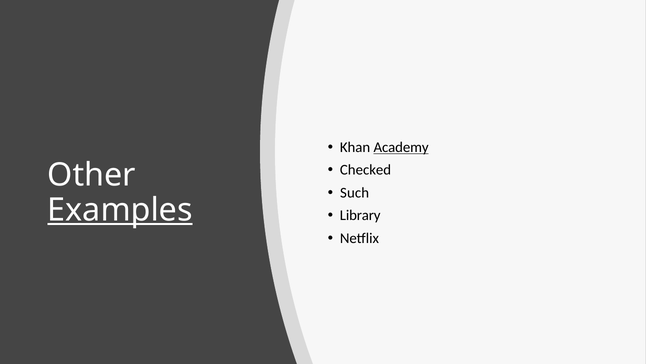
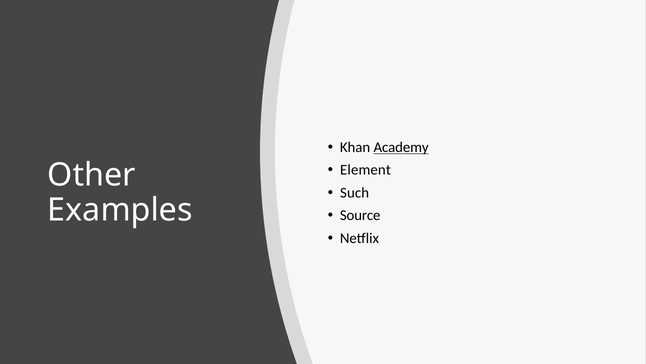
Checked: Checked -> Element
Examples underline: present -> none
Library: Library -> Source
